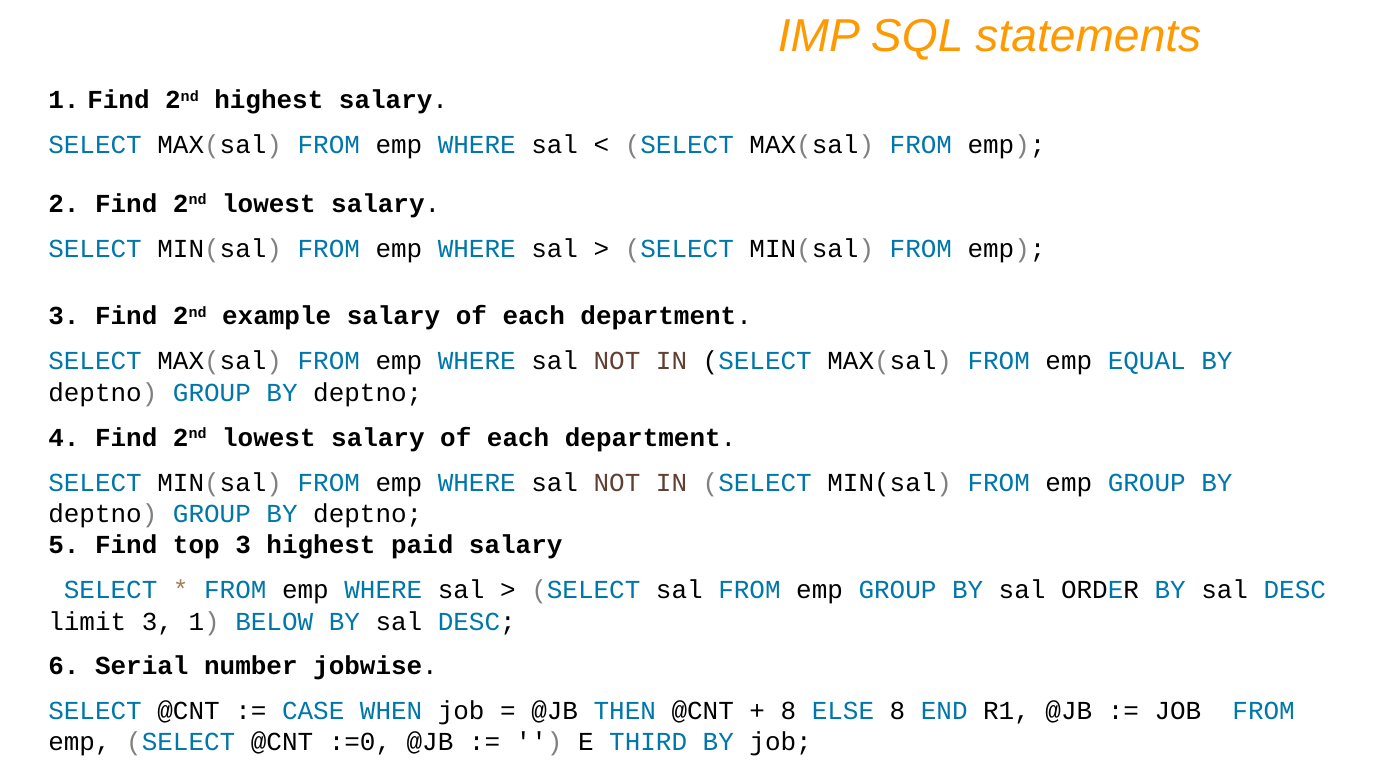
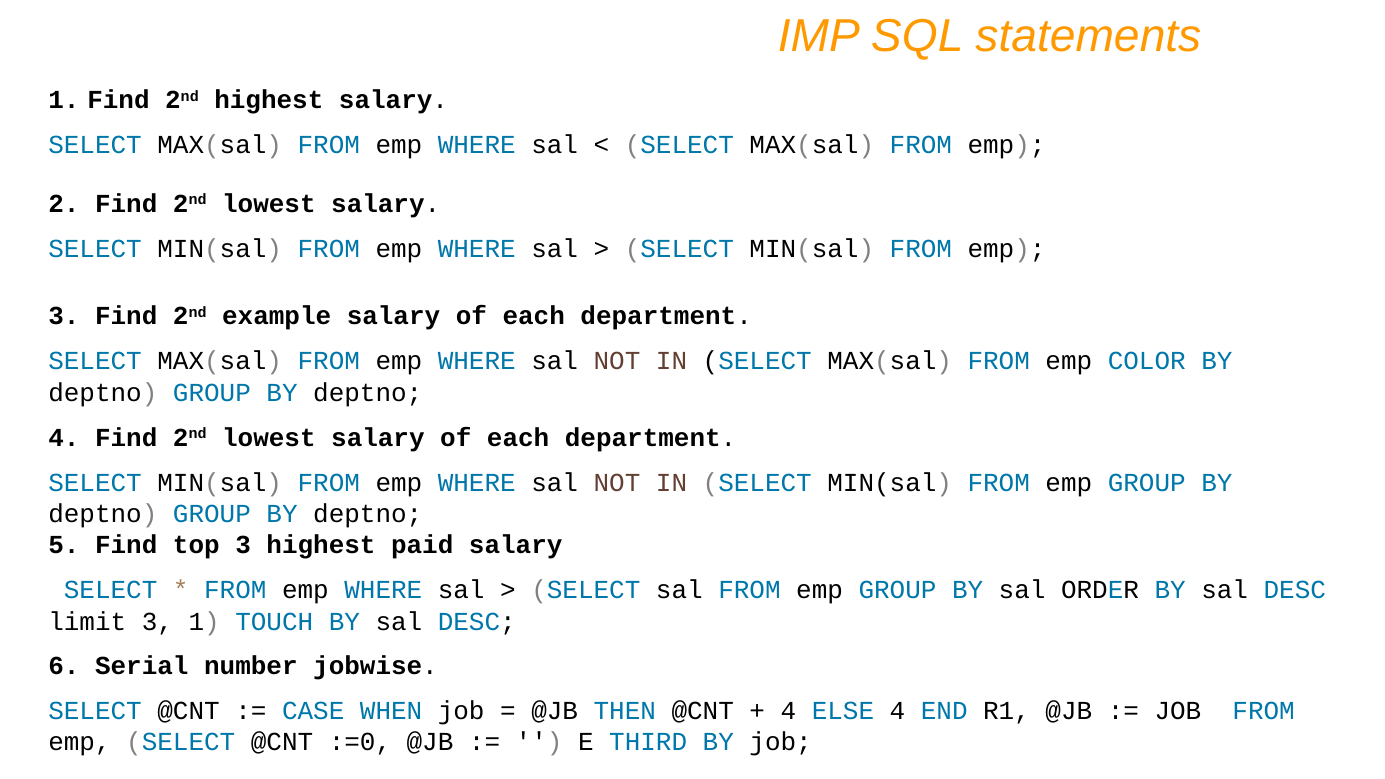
EQUAL: EQUAL -> COLOR
BELOW: BELOW -> TOUCH
8 at (788, 711): 8 -> 4
ELSE 8: 8 -> 4
